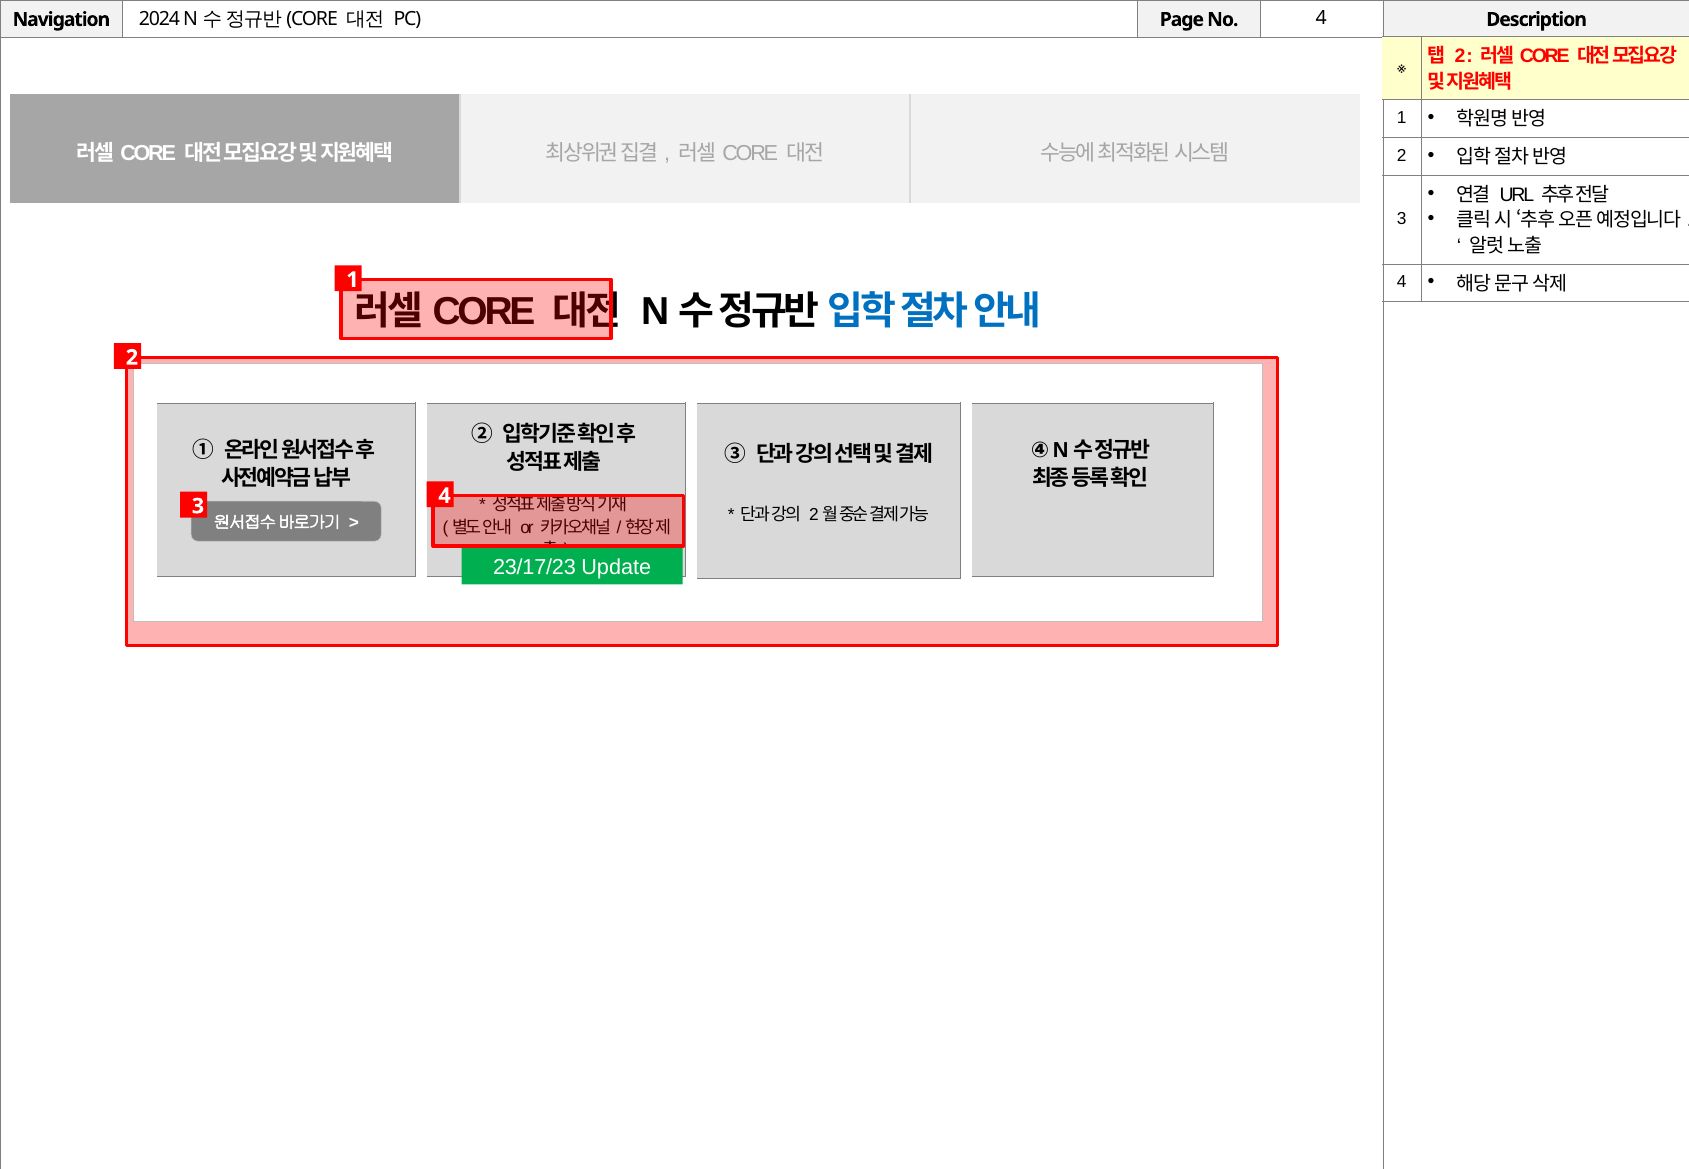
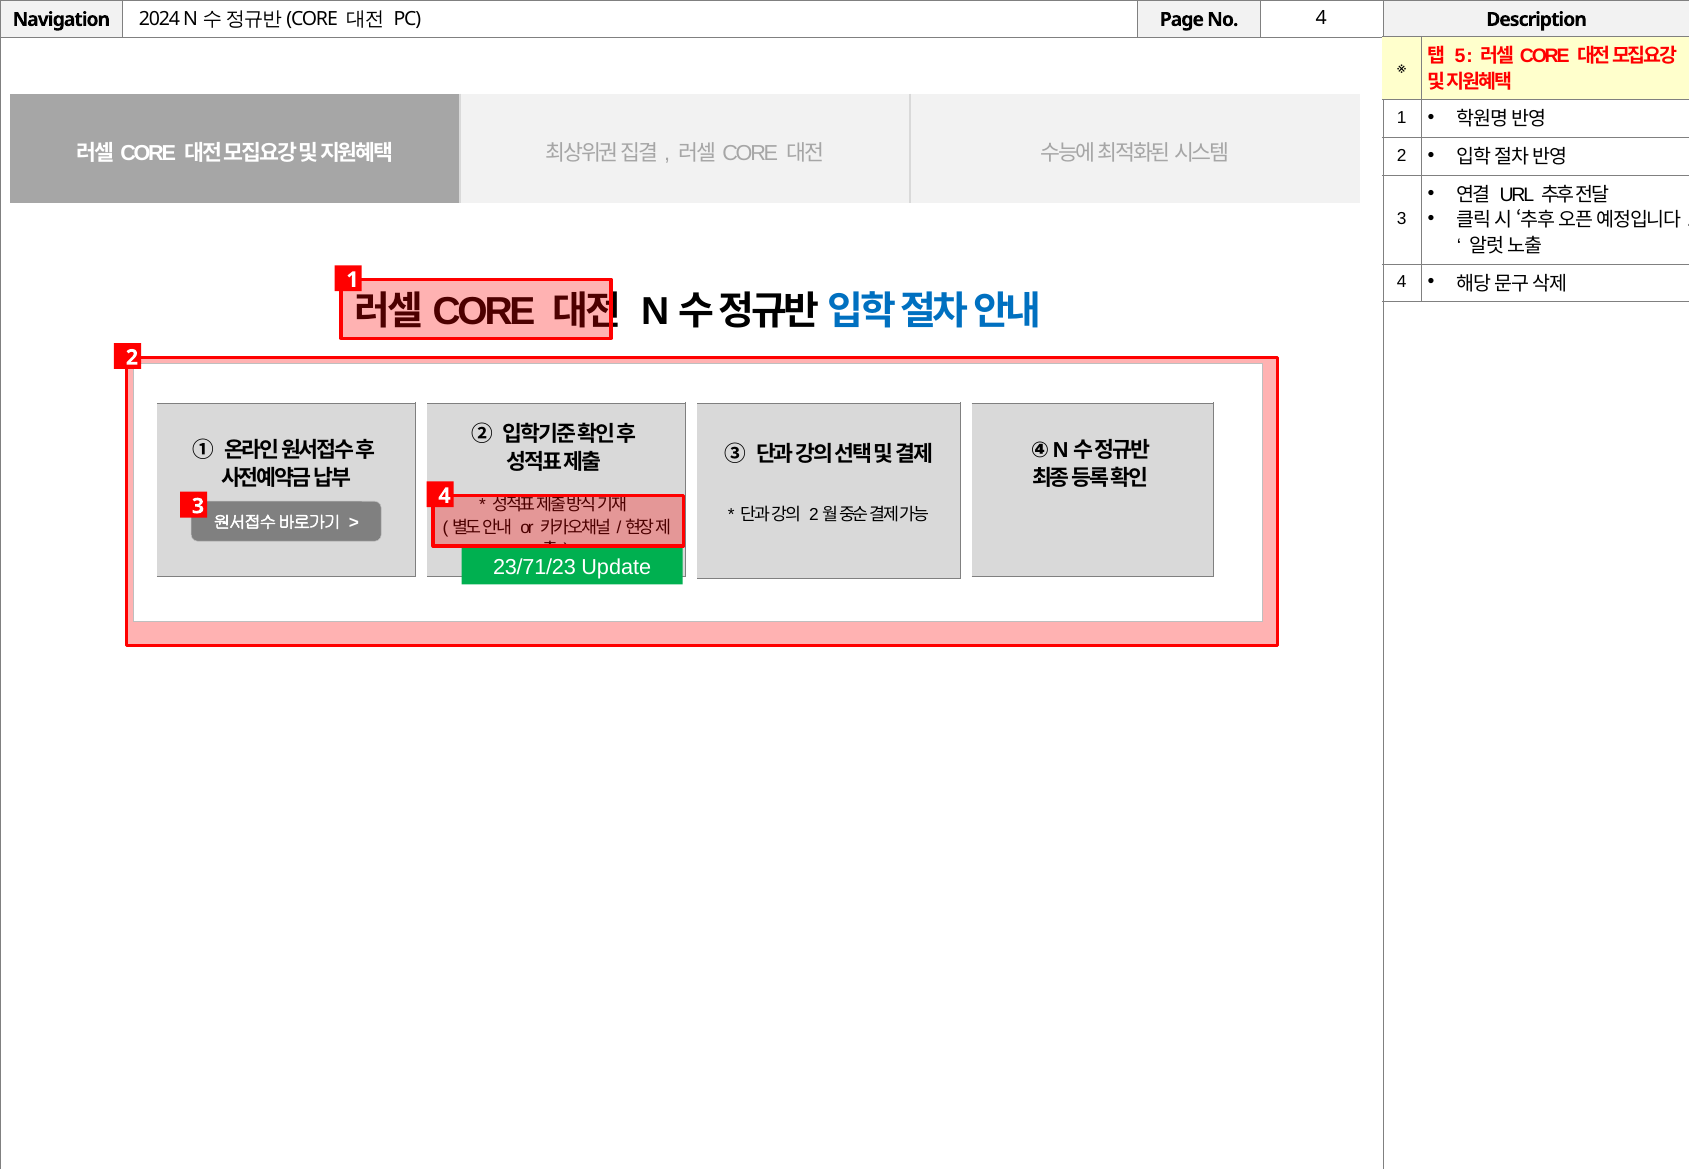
2 at (1460, 56): 2 -> 5
23/17/23: 23/17/23 -> 23/71/23
